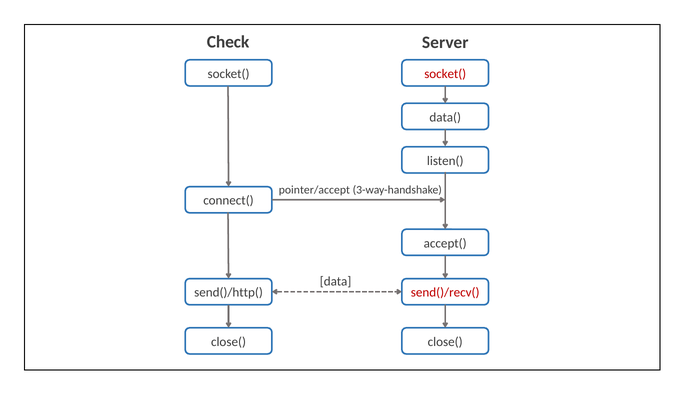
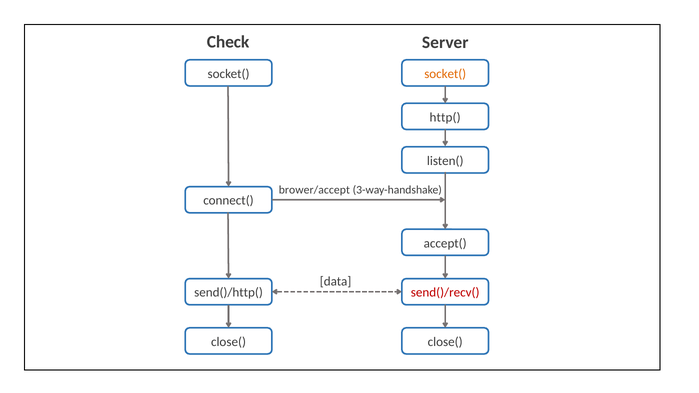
socket( at (445, 74) colour: red -> orange
data(: data( -> http(
pointer/accept: pointer/accept -> brower/accept
